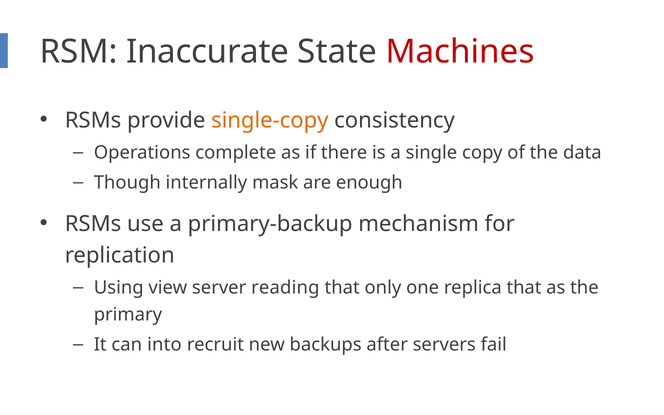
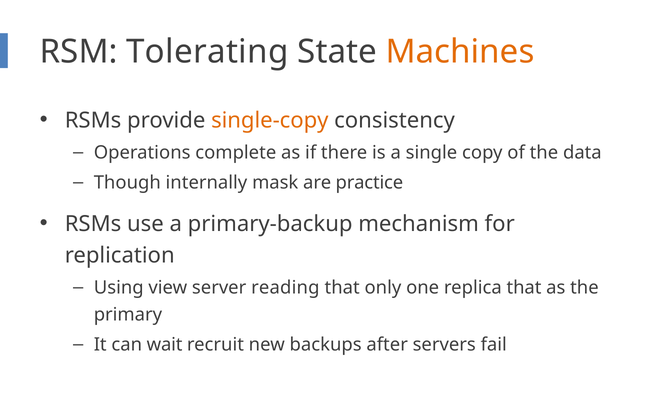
Inaccurate: Inaccurate -> Tolerating
Machines colour: red -> orange
enough: enough -> practice
into: into -> wait
